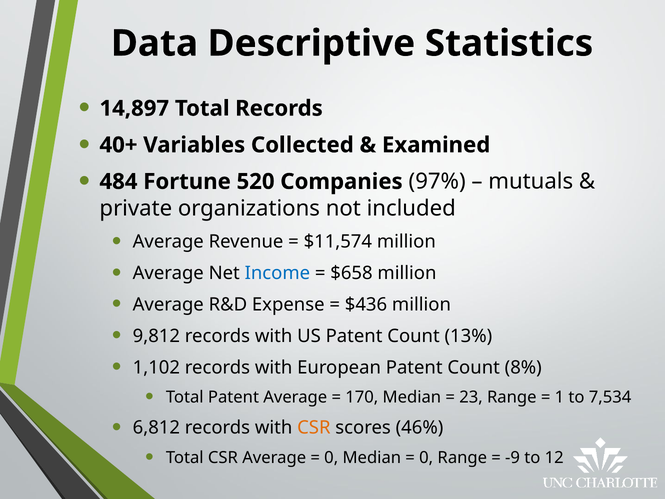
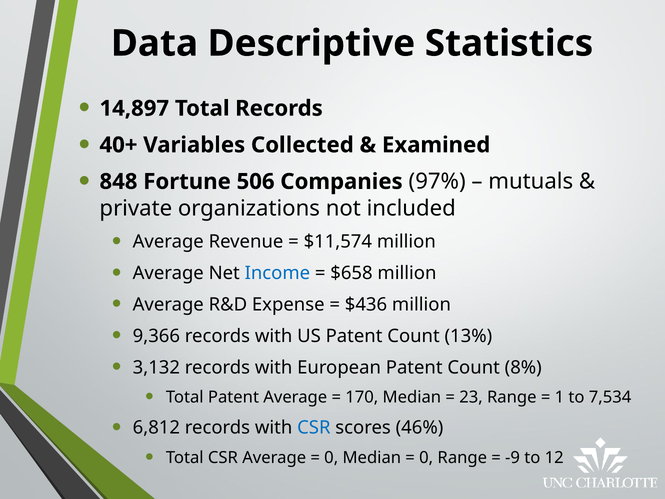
484: 484 -> 848
520: 520 -> 506
9,812: 9,812 -> 9,366
1,102: 1,102 -> 3,132
CSR at (314, 428) colour: orange -> blue
